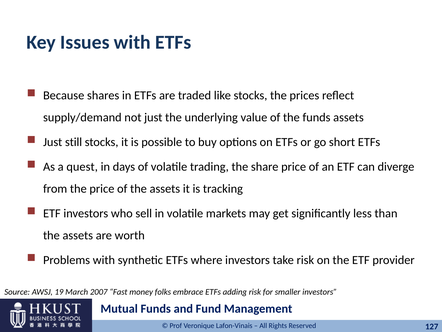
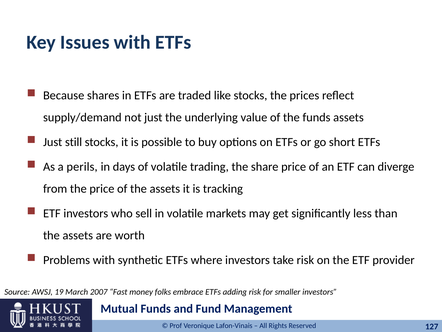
quest: quest -> perils
